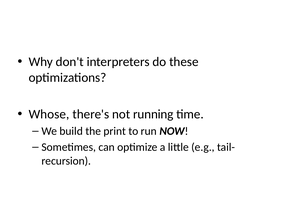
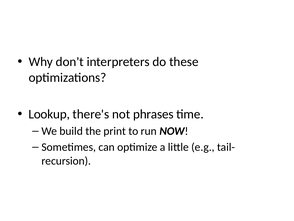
Whose: Whose -> Lookup
running: running -> phrases
